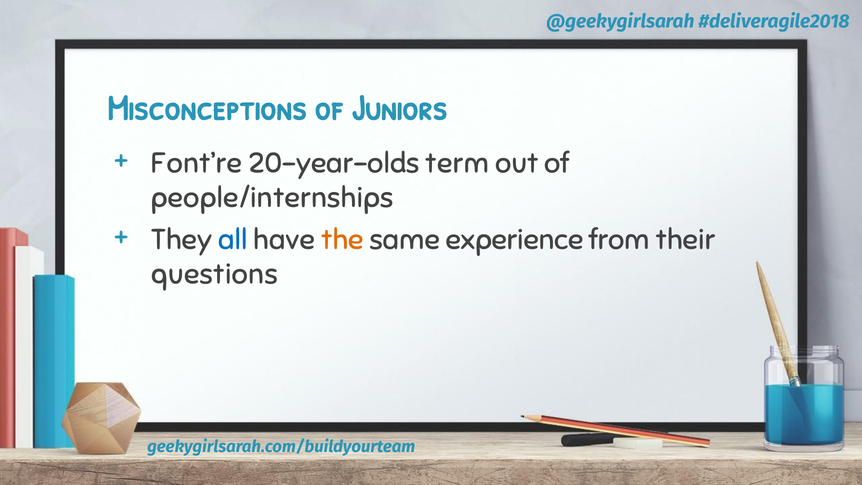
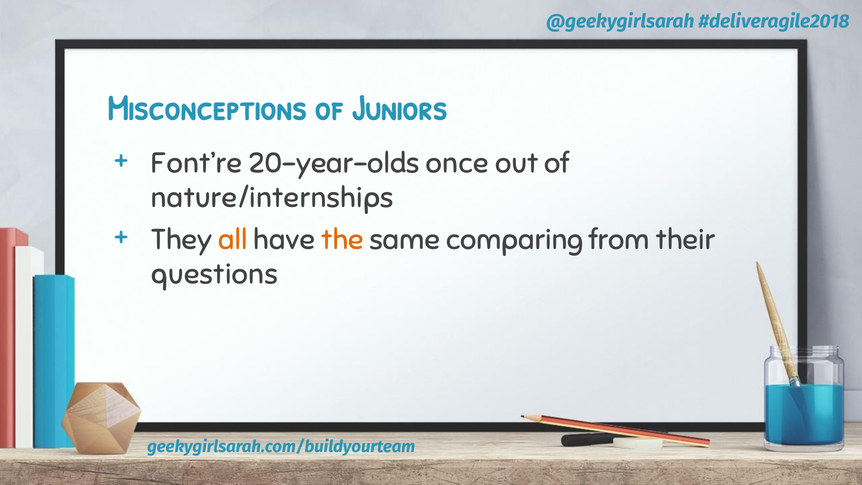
term: term -> once
people/internships: people/internships -> nature/internships
all colour: blue -> orange
experience: experience -> comparing
